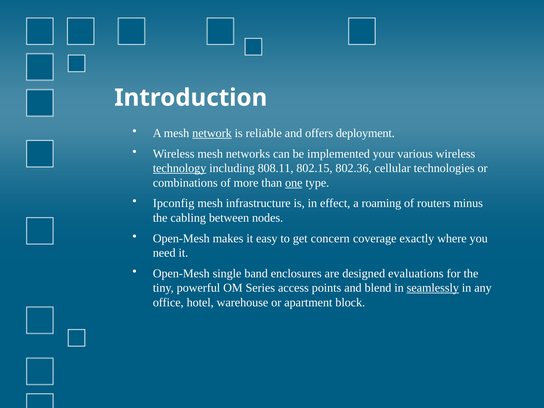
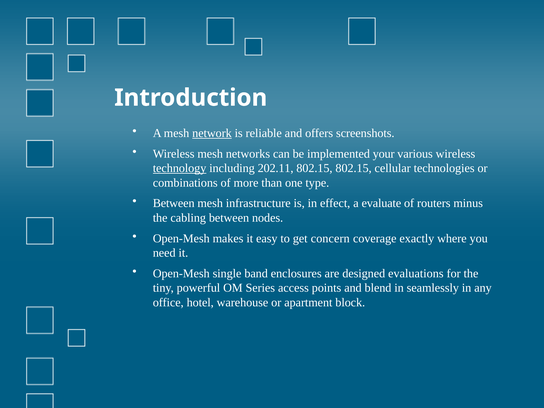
deployment: deployment -> screenshots
808.11: 808.11 -> 202.11
802.15 802.36: 802.36 -> 802.15
one underline: present -> none
Ipconfig at (174, 203): Ipconfig -> Between
roaming: roaming -> evaluate
seamlessly underline: present -> none
